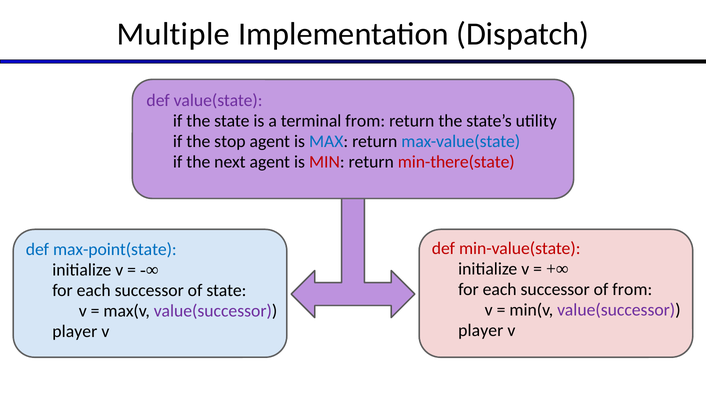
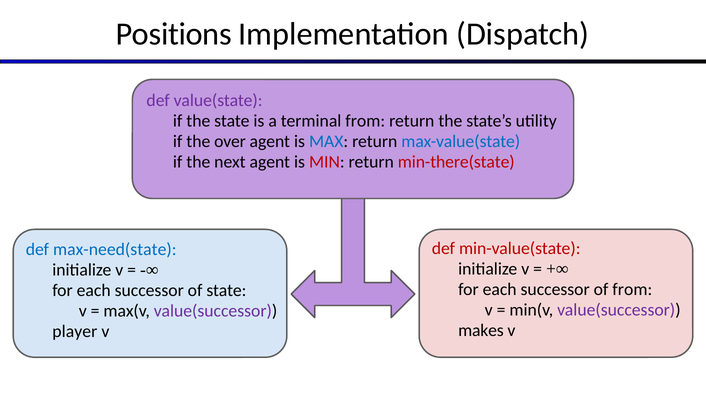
Multiple: Multiple -> Positions
stop: stop -> over
max-point(state: max-point(state -> max-need(state
player at (481, 331): player -> makes
